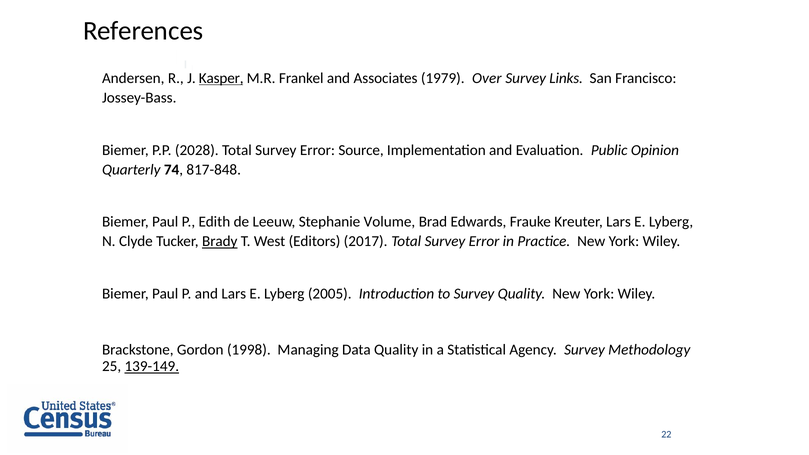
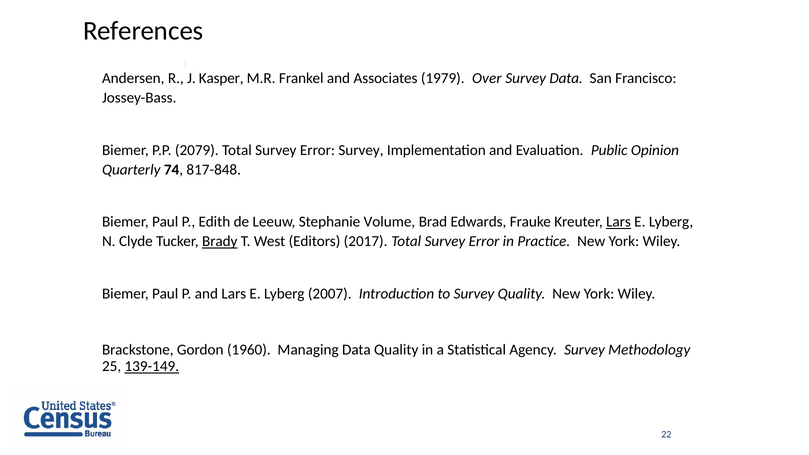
Kasper underline: present -> none
Survey Links: Links -> Data
2028: 2028 -> 2079
Error Source: Source -> Survey
Lars at (619, 222) underline: none -> present
2005: 2005 -> 2007
1998: 1998 -> 1960
